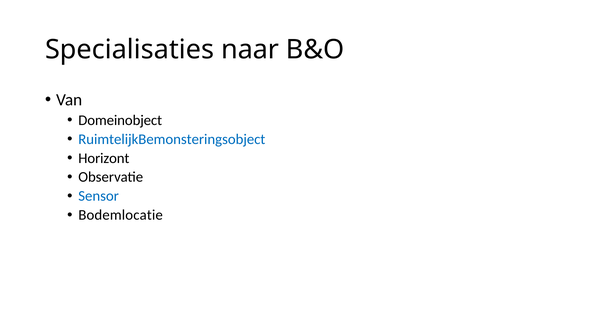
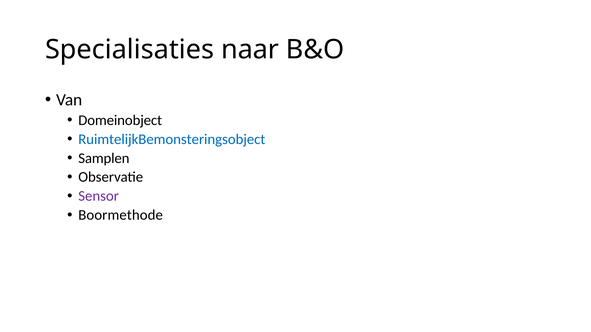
Horizont: Horizont -> Samplen
Sensor colour: blue -> purple
Bodemlocatie: Bodemlocatie -> Boormethode
